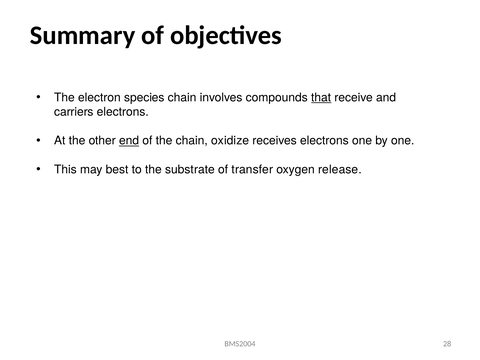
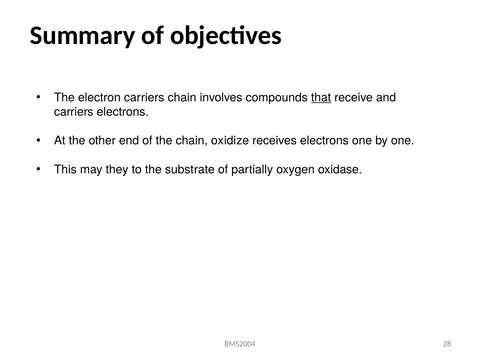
electron species: species -> carriers
end underline: present -> none
best: best -> they
transfer: transfer -> partially
release: release -> oxidase
